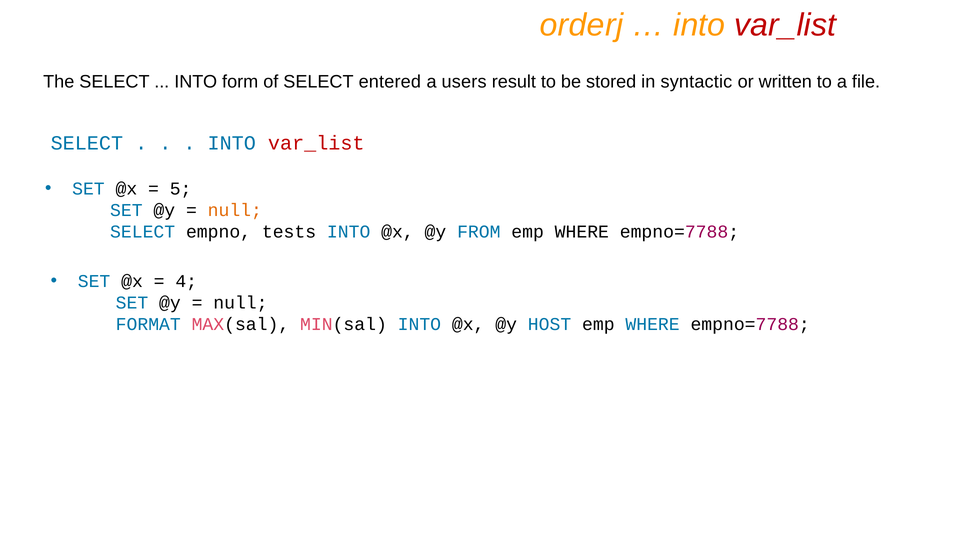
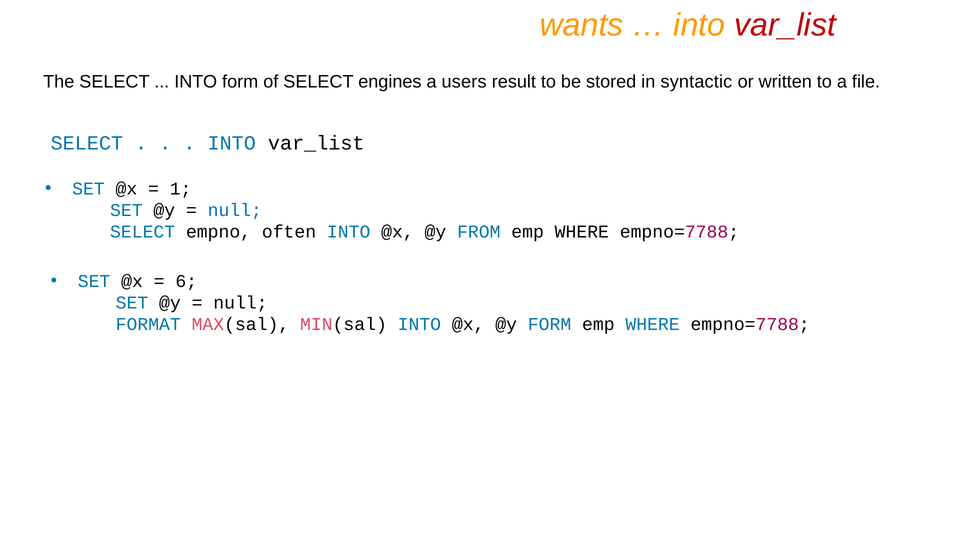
orderj: orderj -> wants
entered: entered -> engines
var_list at (316, 143) colour: red -> black
5: 5 -> 1
null at (235, 210) colour: orange -> blue
tests: tests -> often
4: 4 -> 6
@y HOST: HOST -> FORM
